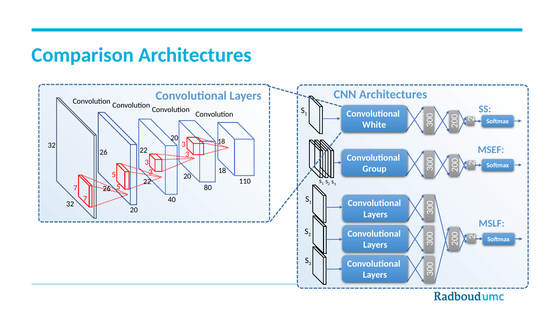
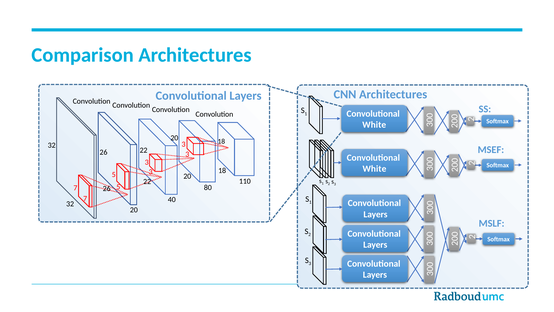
Group at (374, 169): Group -> White
